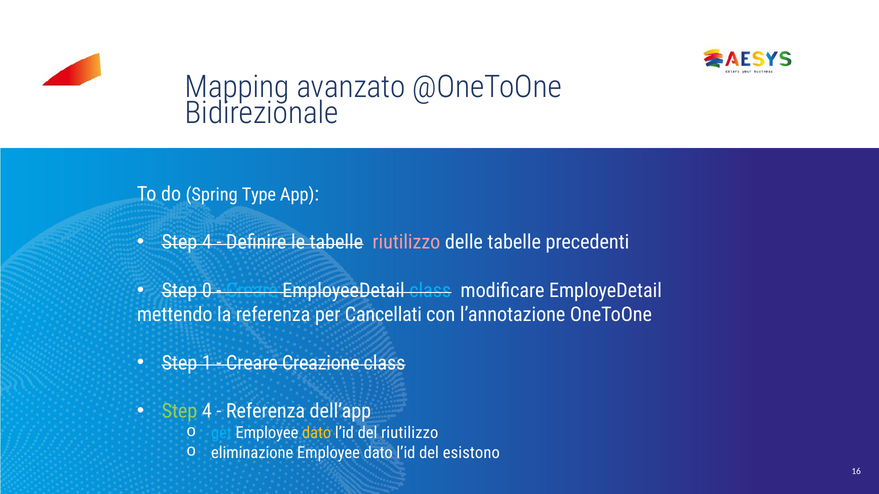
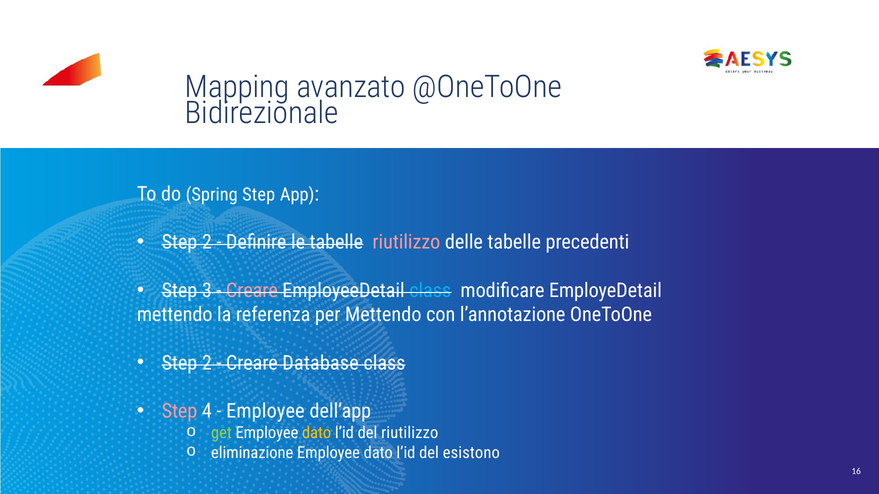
Spring Type: Type -> Step
4 at (207, 242): 4 -> 2
0: 0 -> 3
Creare at (252, 291) colour: light blue -> pink
per Cancellati: Cancellati -> Mettendo
1 at (207, 363): 1 -> 2
Creazione: Creazione -> Database
Step at (179, 412) colour: light green -> pink
Referenza at (266, 412): Referenza -> Employee
get colour: light blue -> light green
